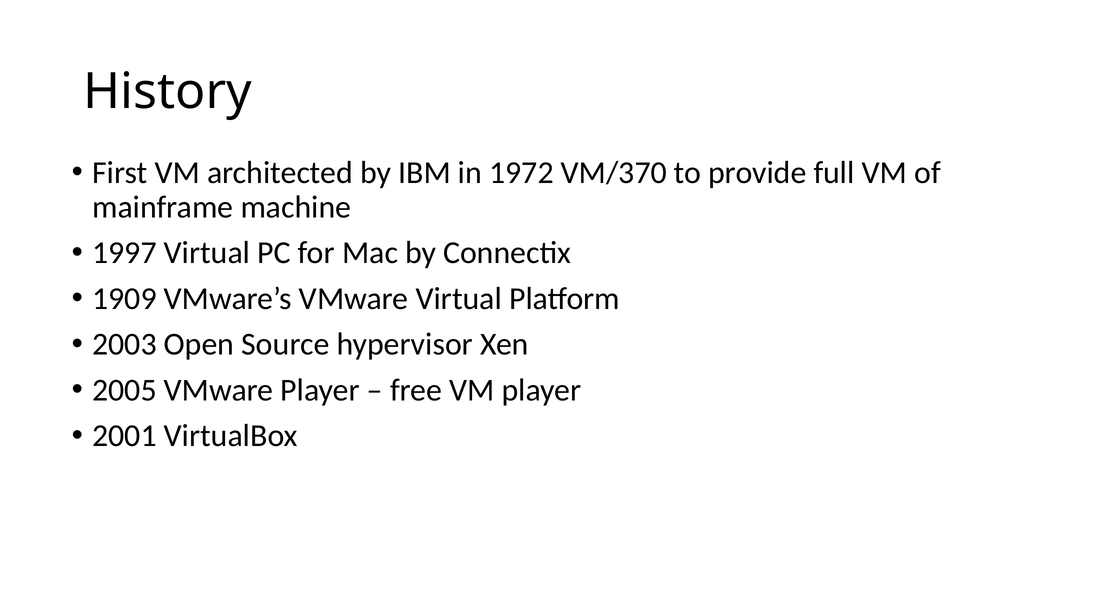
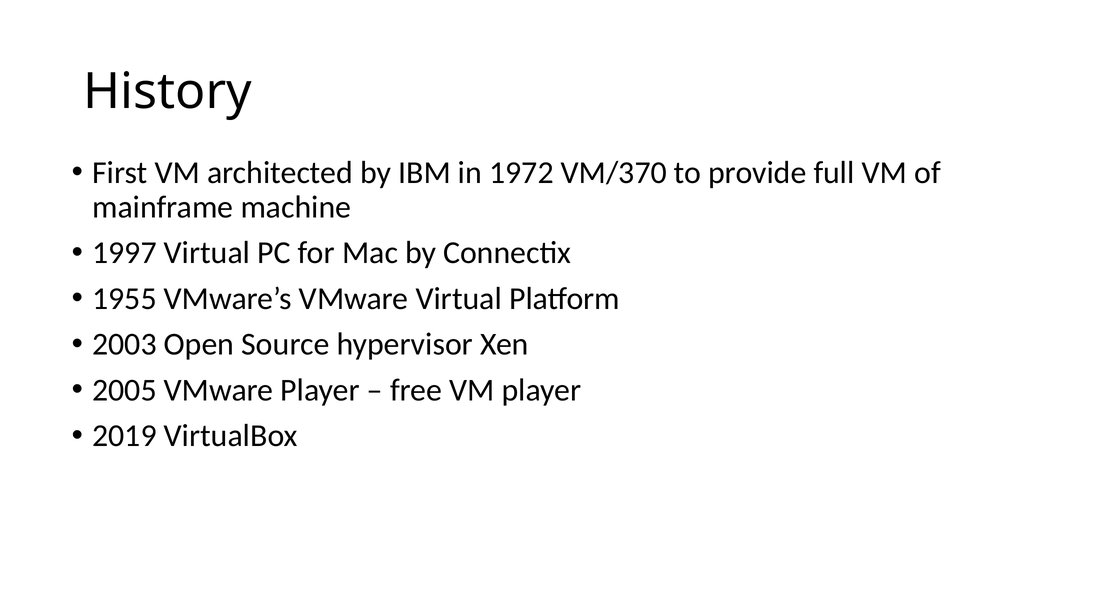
1909: 1909 -> 1955
2001: 2001 -> 2019
